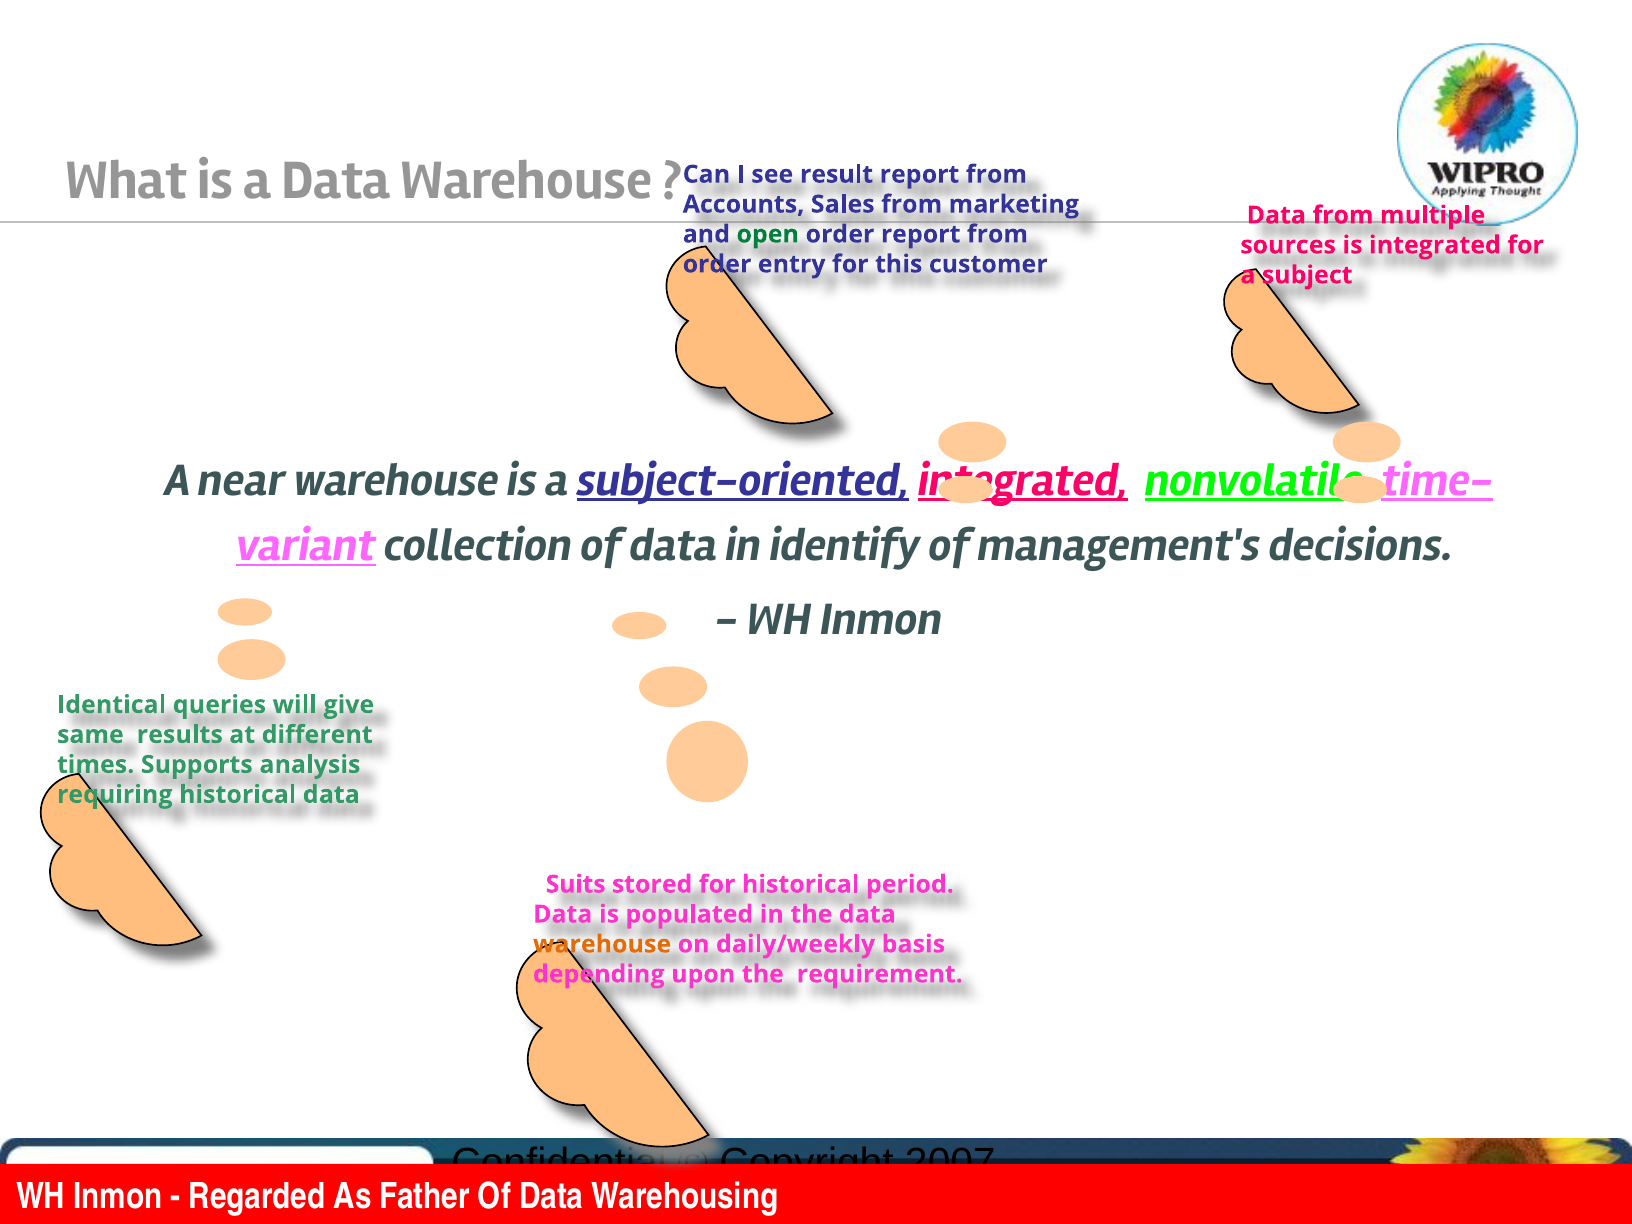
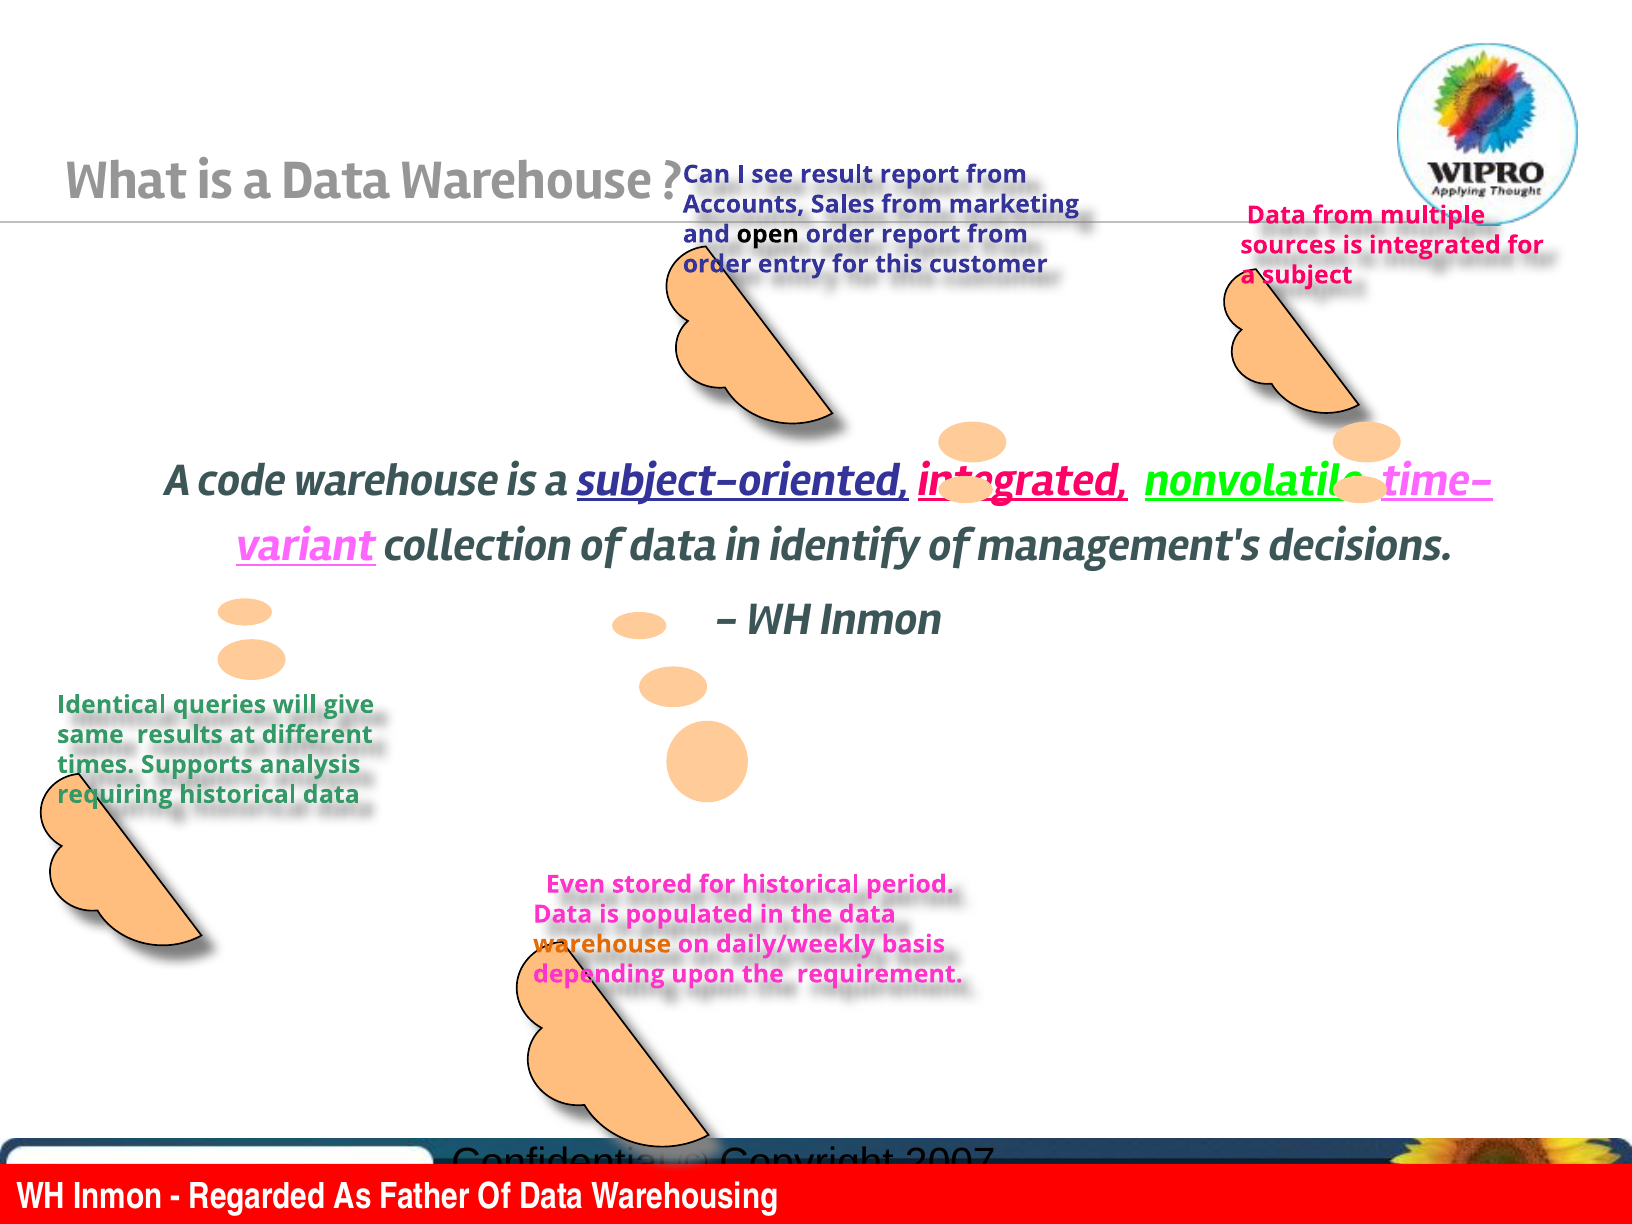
open colour: green -> black
near: near -> code
Suits: Suits -> Even
